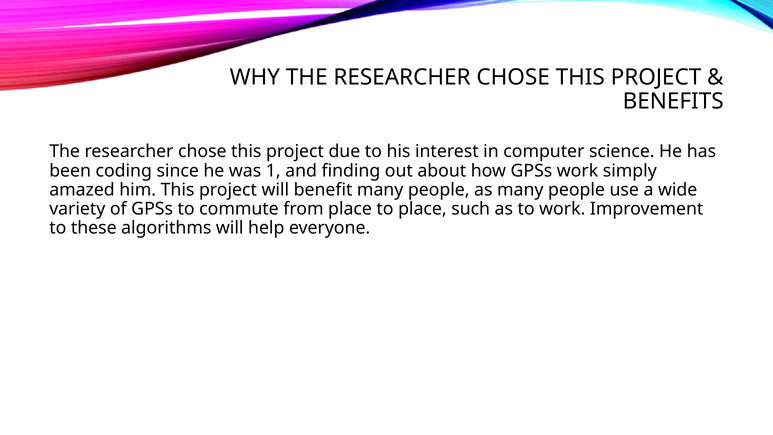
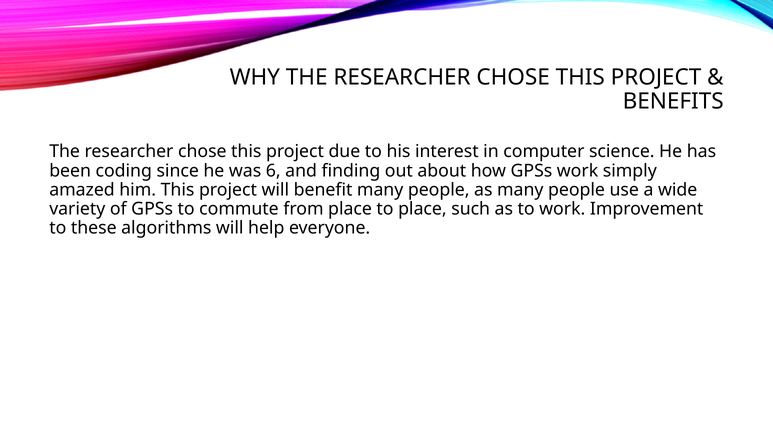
1: 1 -> 6
